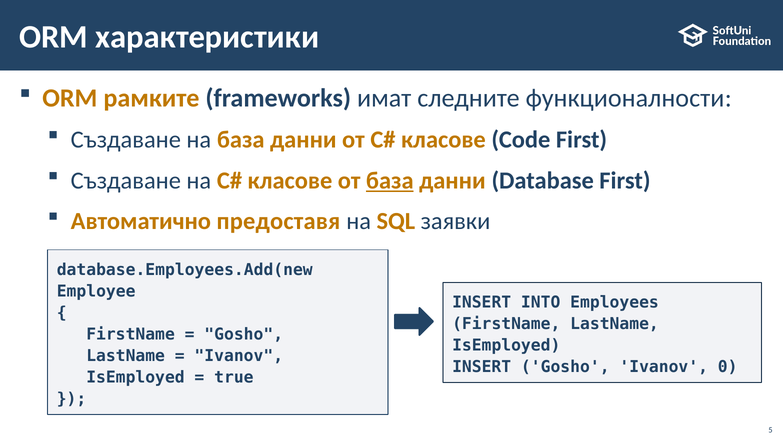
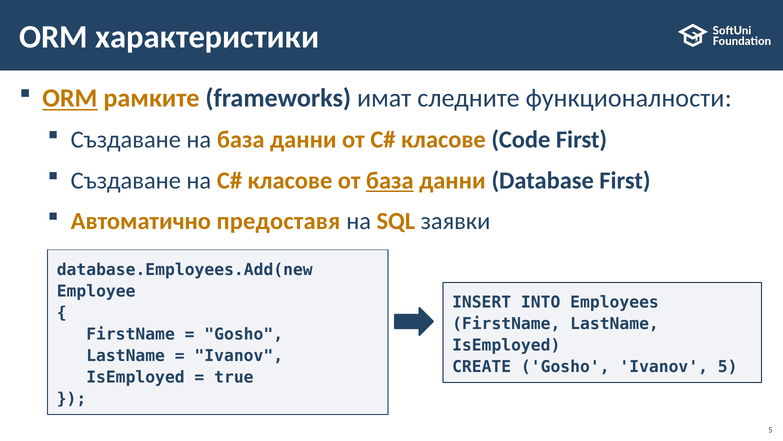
ORM at (70, 98) underline: none -> present
INSERT at (482, 366): INSERT -> CREATE
Ivanov 0: 0 -> 5
